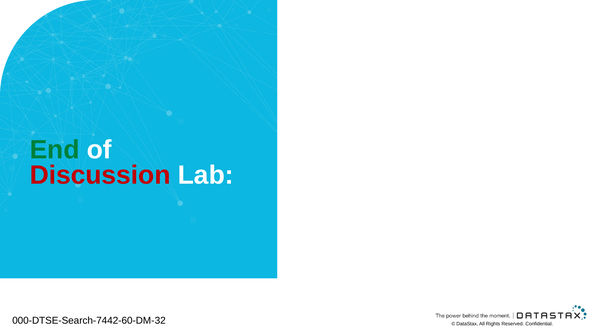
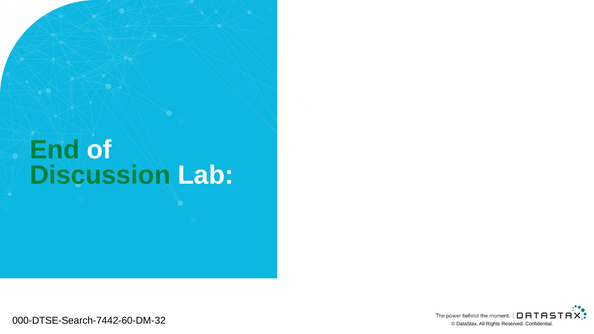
Discussion colour: red -> green
